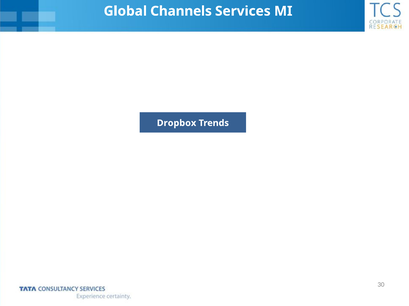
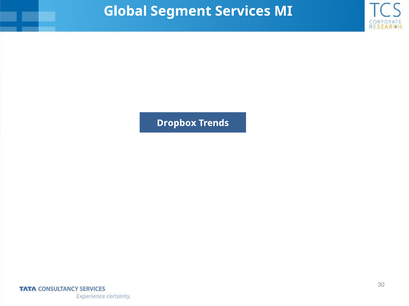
Channels: Channels -> Segment
